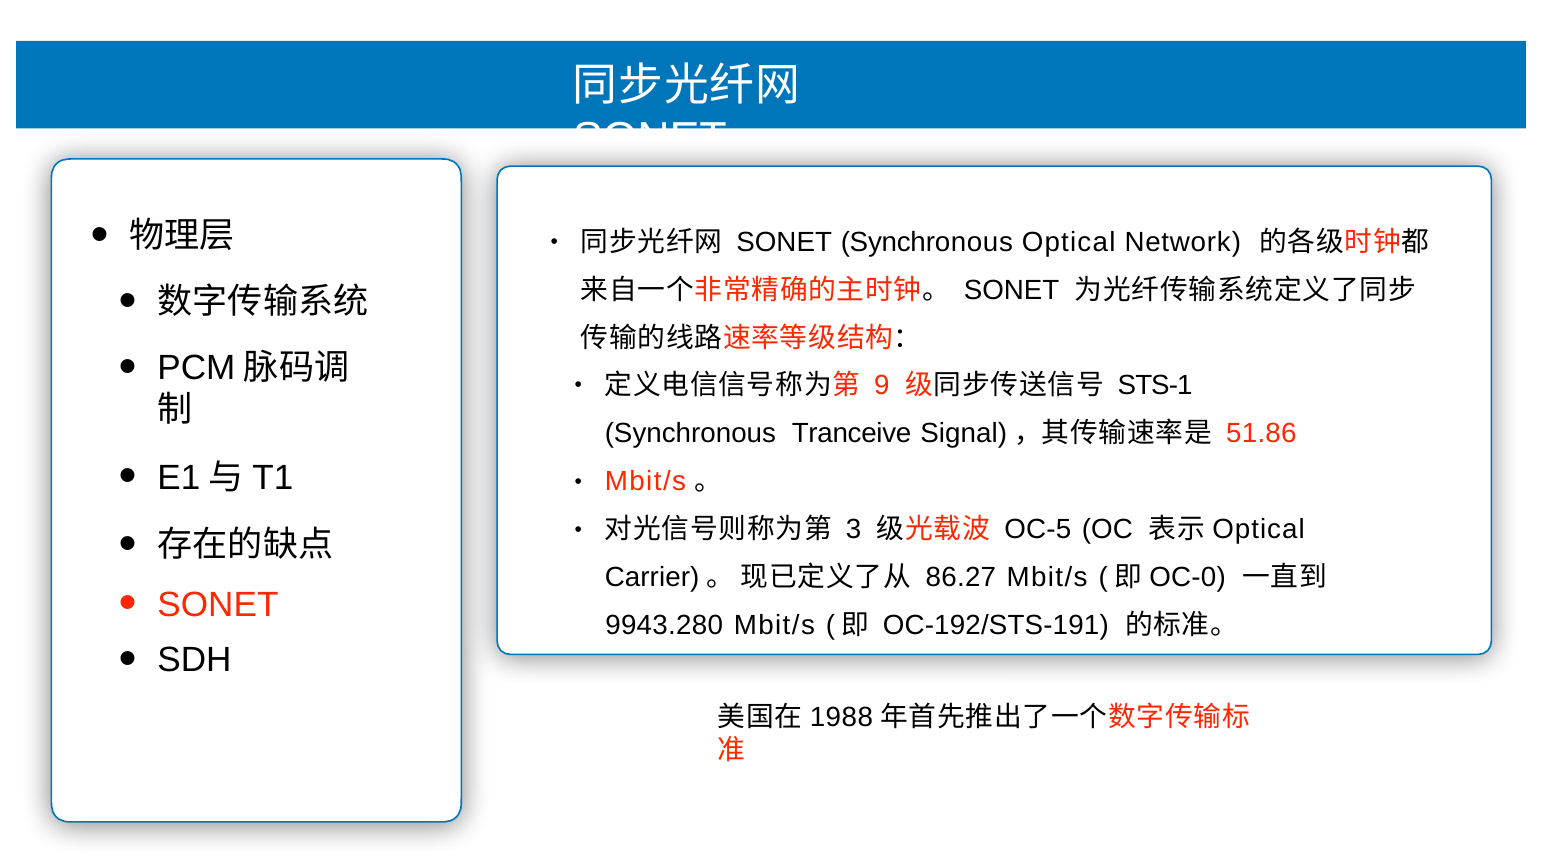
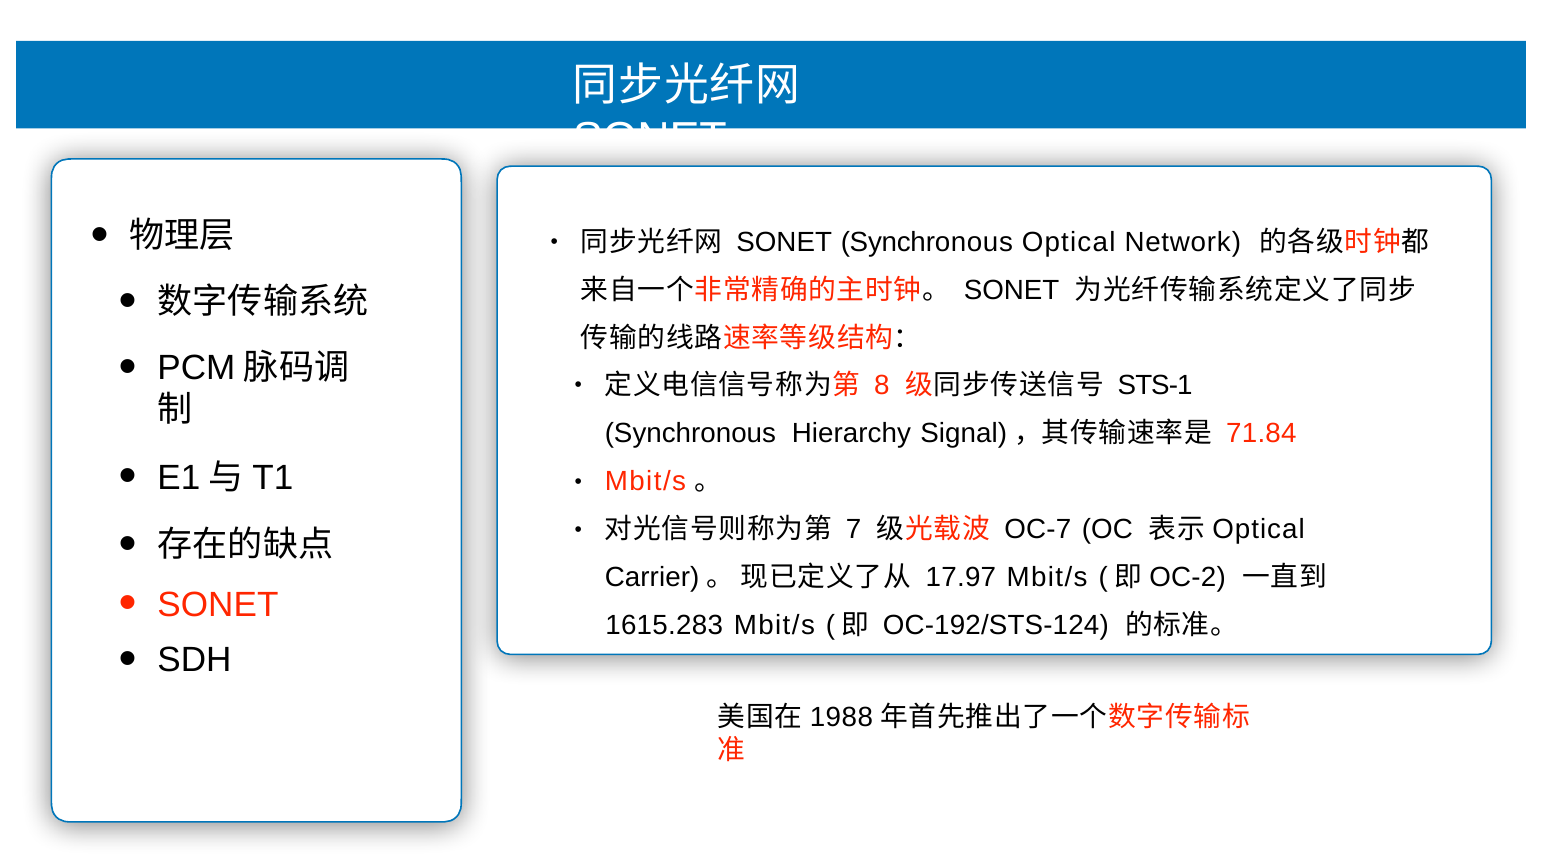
9: 9 -> 8
Tranceive: Tranceive -> Hierarchy
51.86: 51.86 -> 71.84
3: 3 -> 7
OC-5: OC-5 -> OC-7
86.27: 86.27 -> 17.97
OC-0: OC-0 -> OC-2
9943.280: 9943.280 -> 1615.283
OC-192/STS-191: OC-192/STS-191 -> OC-192/STS-124
